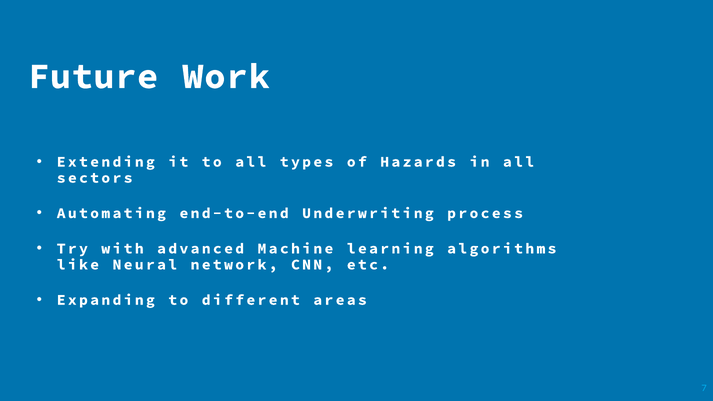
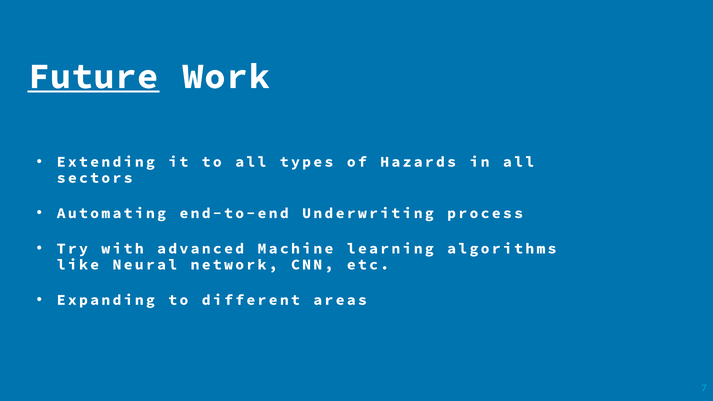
Future underline: none -> present
